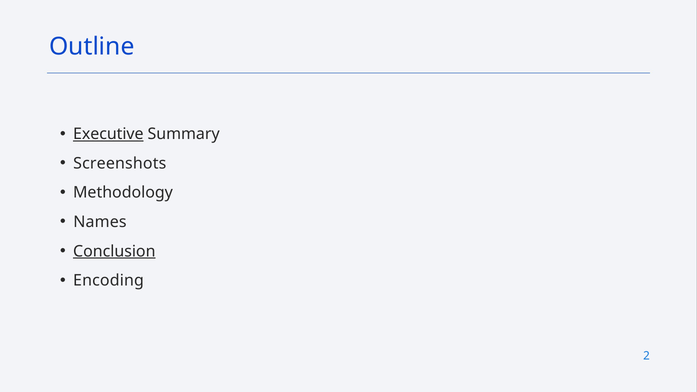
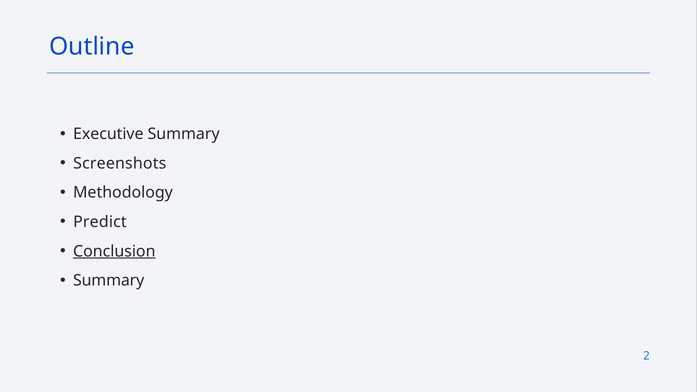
Executive underline: present -> none
Names: Names -> Predict
Encoding at (109, 281): Encoding -> Summary
